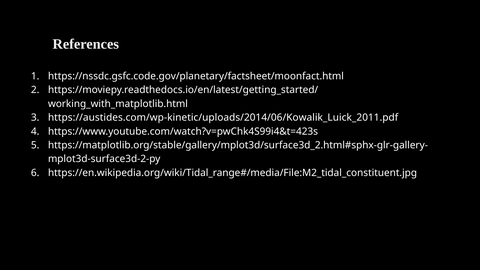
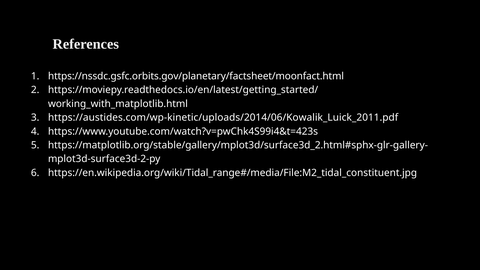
https://nssdc.gsfc.code.gov/planetary/factsheet/moonfact.html: https://nssdc.gsfc.code.gov/planetary/factsheet/moonfact.html -> https://nssdc.gsfc.orbits.gov/planetary/factsheet/moonfact.html
